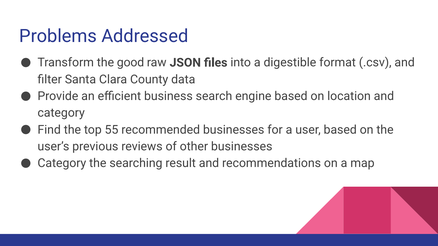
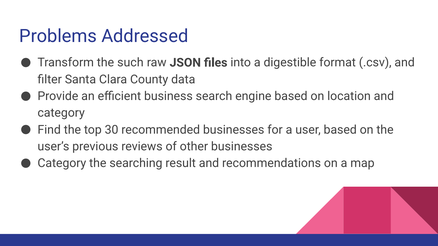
good: good -> such
55: 55 -> 30
